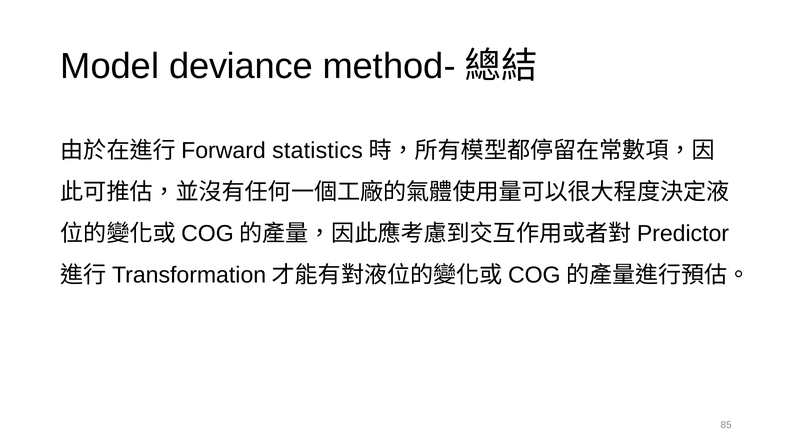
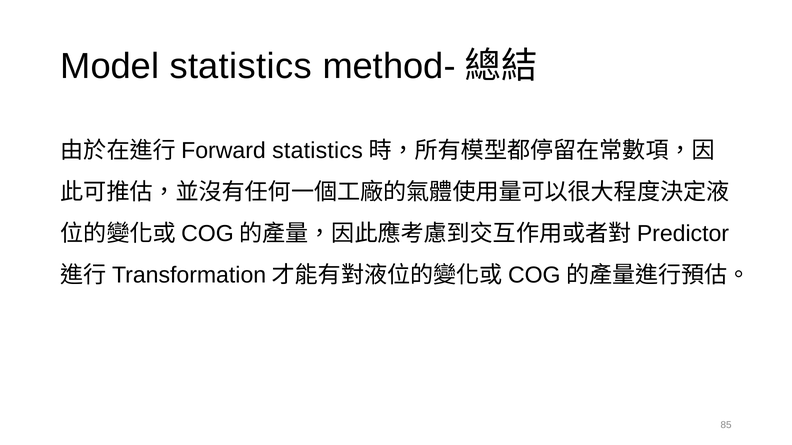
Model deviance: deviance -> statistics
